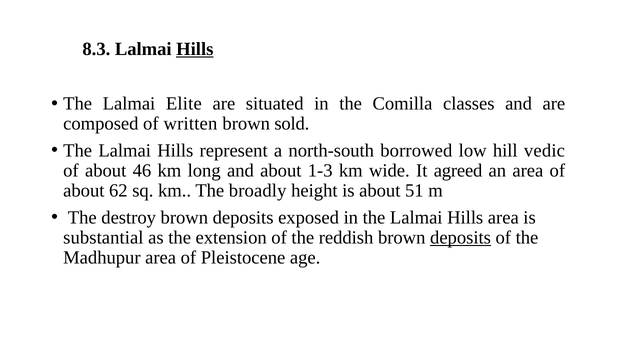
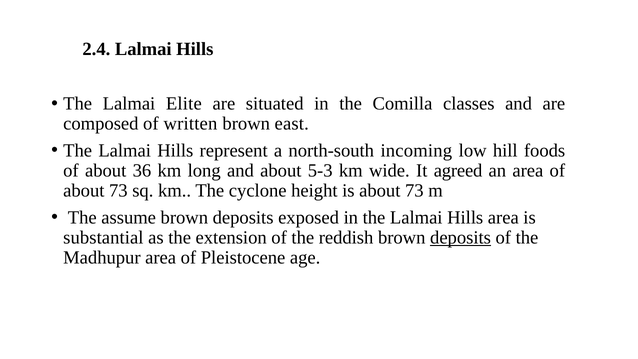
8.3: 8.3 -> 2.4
Hills at (195, 49) underline: present -> none
sold: sold -> east
borrowed: borrowed -> incoming
vedic: vedic -> foods
46: 46 -> 36
1-3: 1-3 -> 5-3
62 at (118, 191): 62 -> 73
broadly: broadly -> cyclone
is about 51: 51 -> 73
destroy: destroy -> assume
